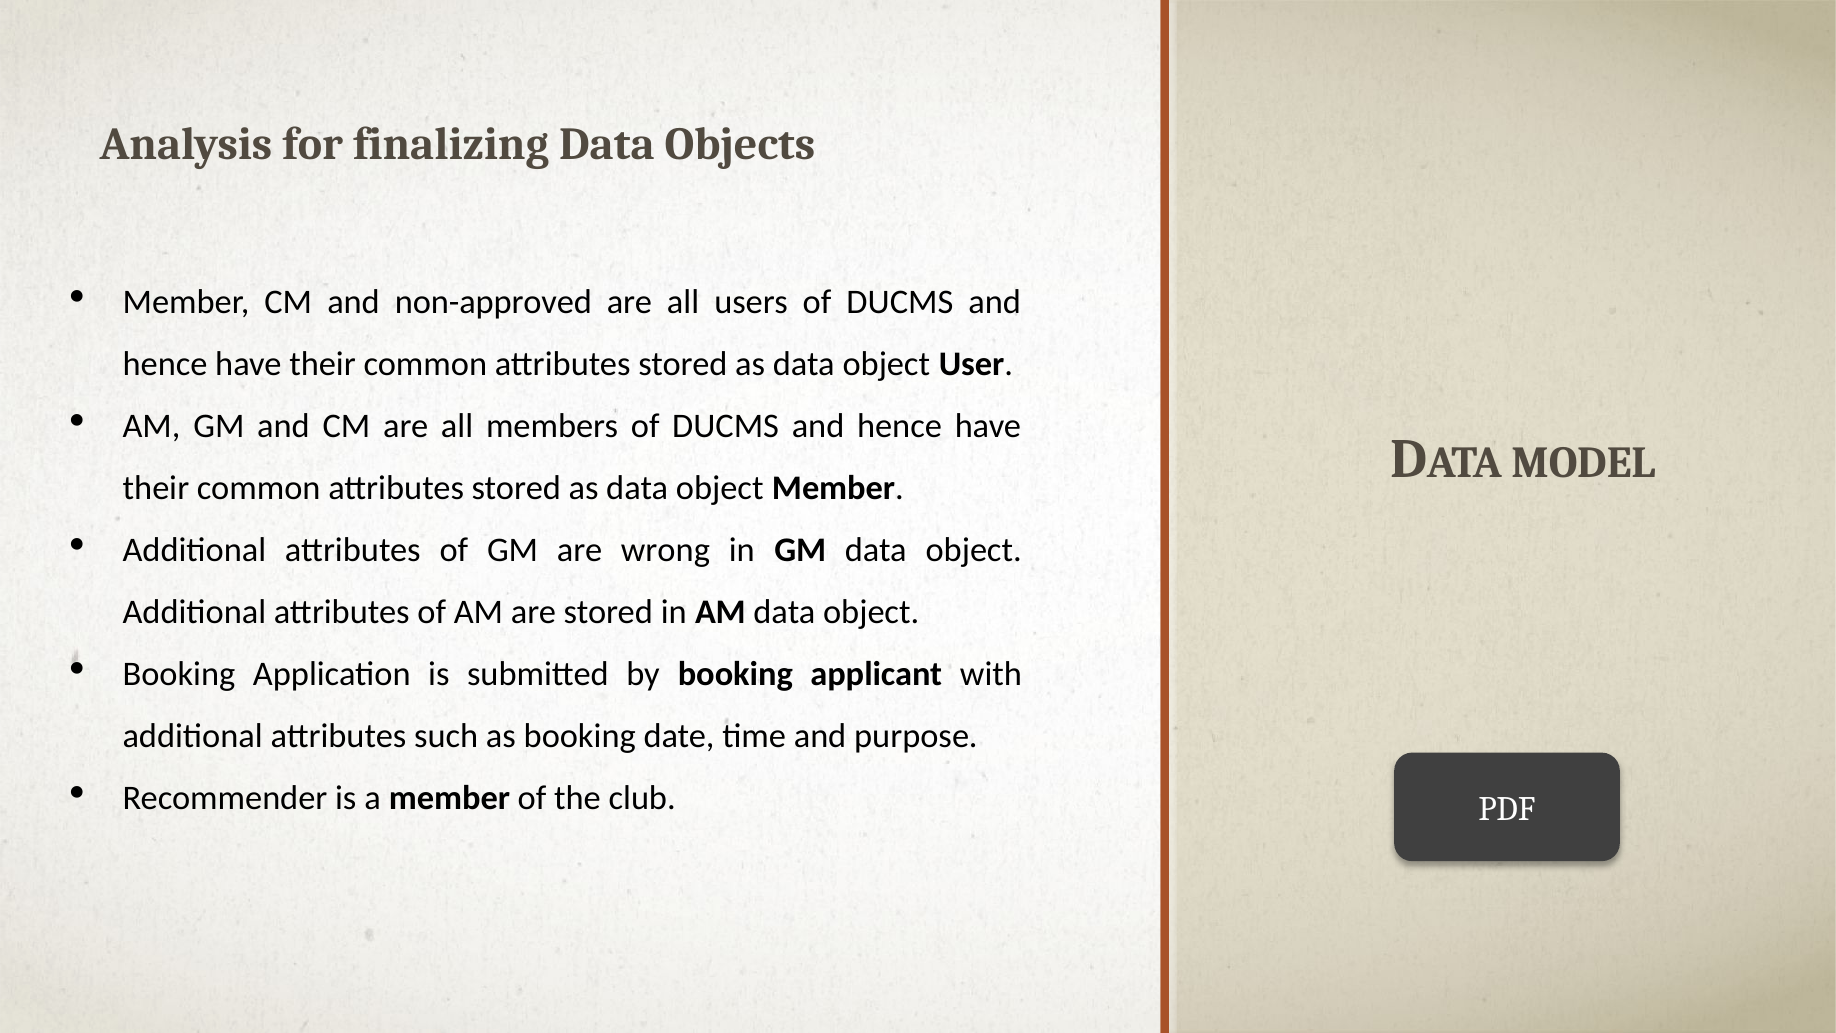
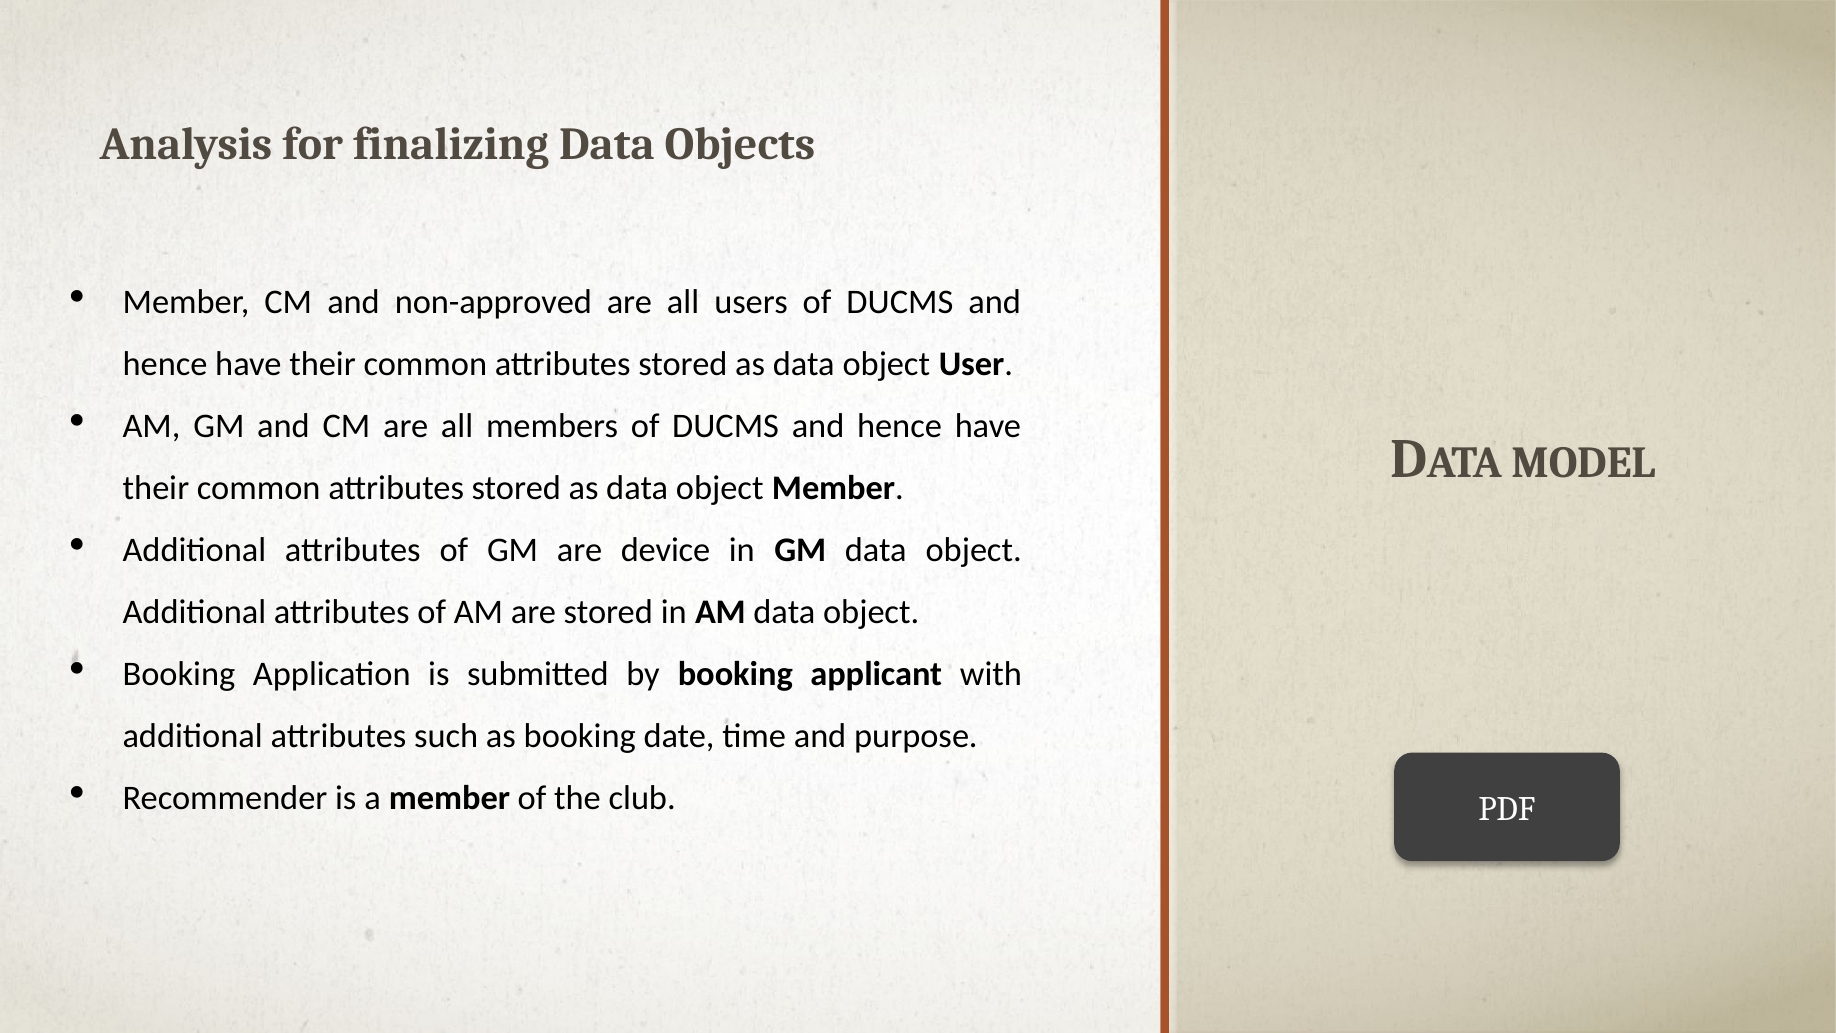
wrong: wrong -> device
